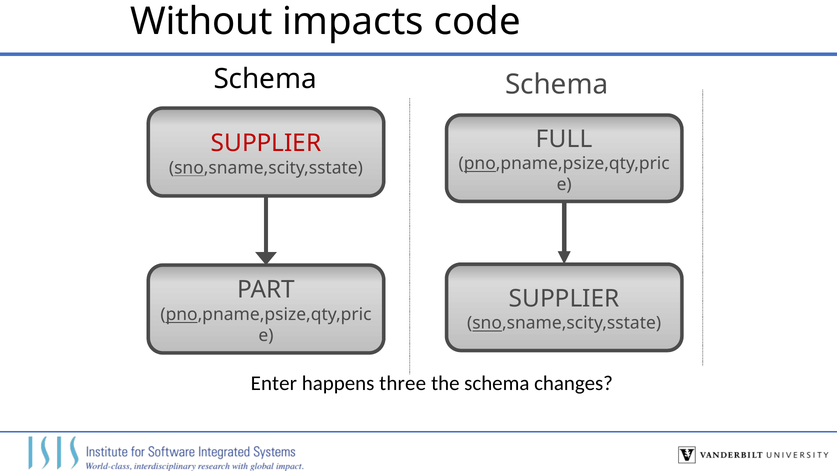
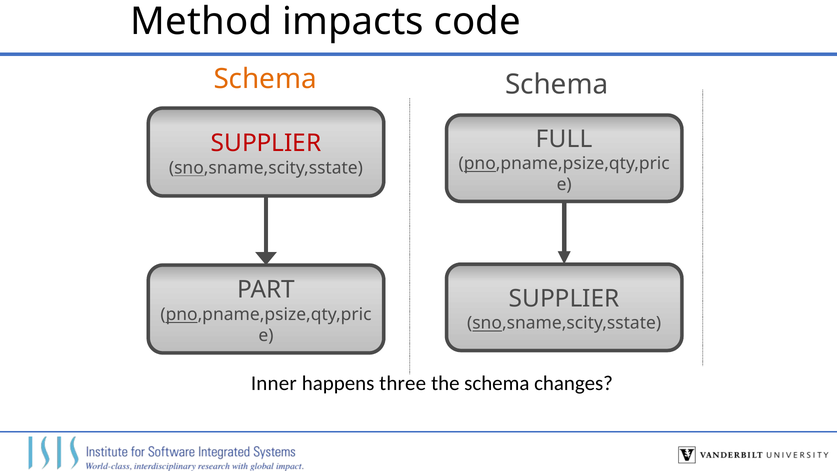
Without: Without -> Method
Schema at (265, 79) colour: black -> orange
Enter: Enter -> Inner
